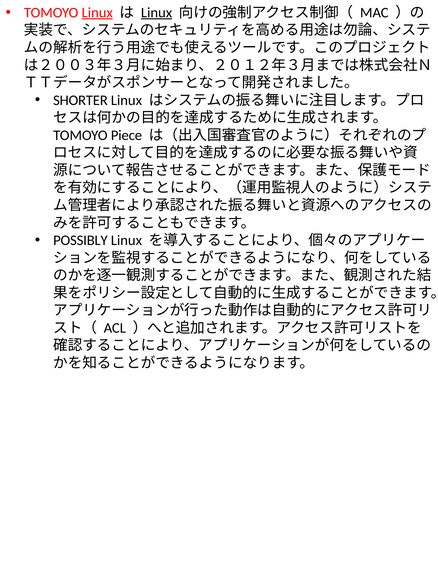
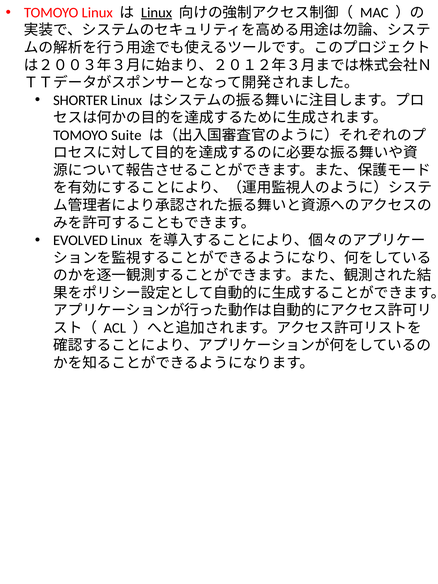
Linux at (97, 13) underline: present -> none
Piece: Piece -> Suite
POSSIBLY: POSSIBLY -> EVOLVED
